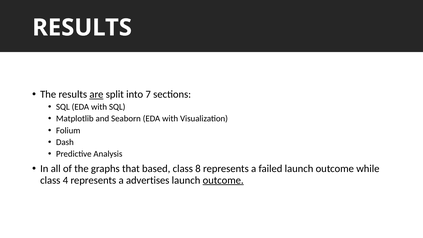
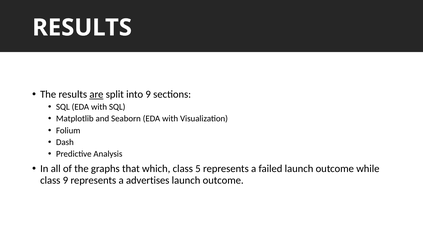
into 7: 7 -> 9
based: based -> which
8: 8 -> 5
class 4: 4 -> 9
outcome at (223, 180) underline: present -> none
